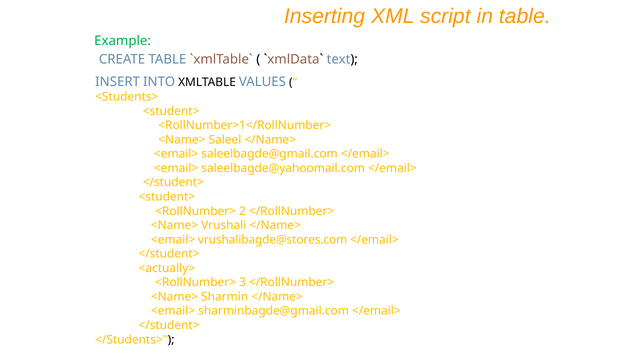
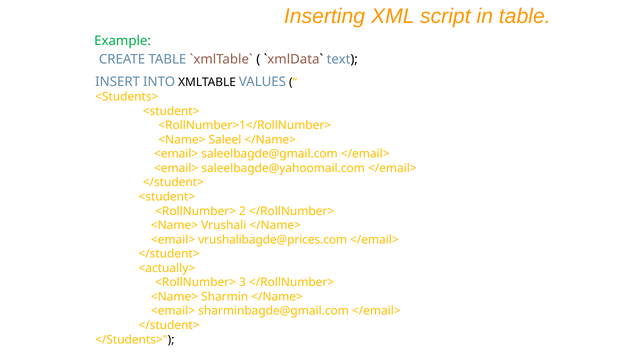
vrushalibagde@stores.com: vrushalibagde@stores.com -> vrushalibagde@prices.com
